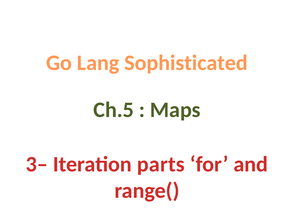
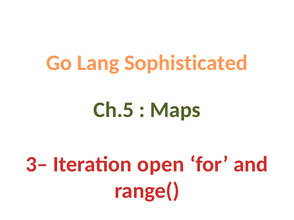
parts: parts -> open
